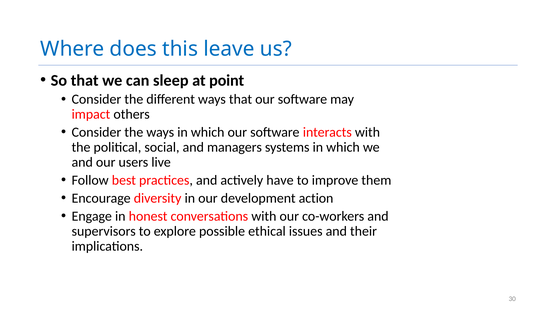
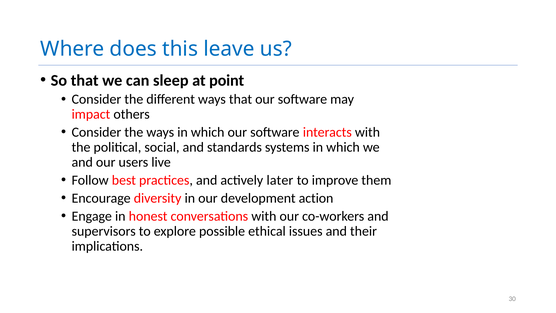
managers: managers -> standards
have: have -> later
